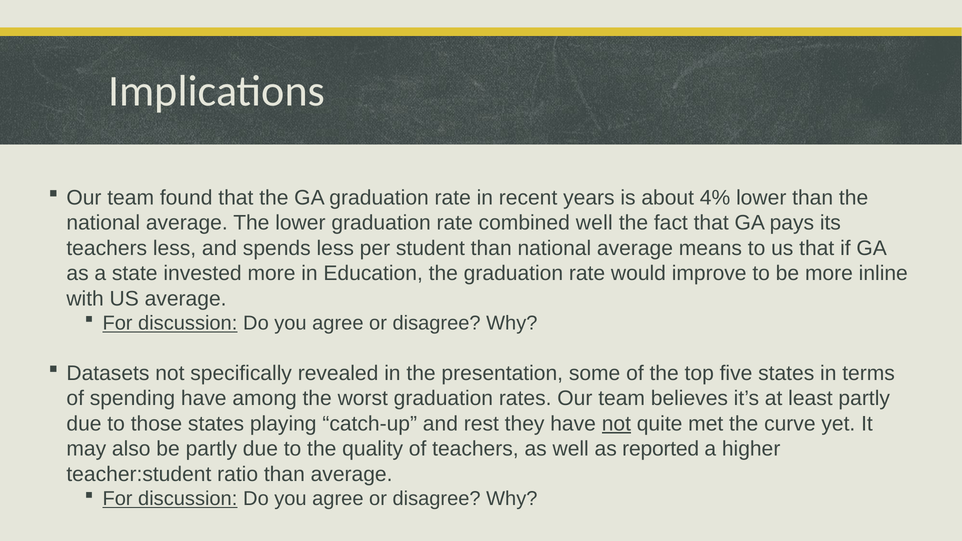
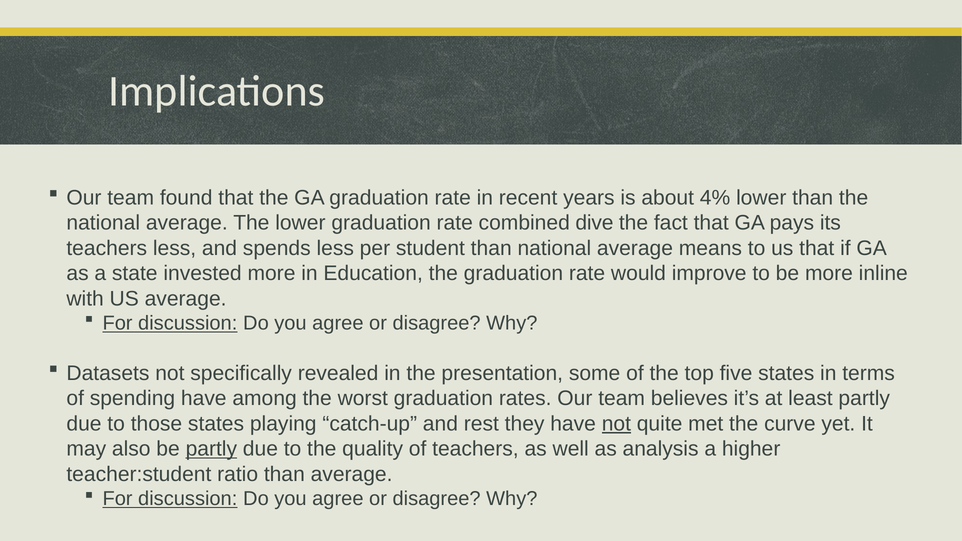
combined well: well -> dive
partly at (211, 449) underline: none -> present
reported: reported -> analysis
